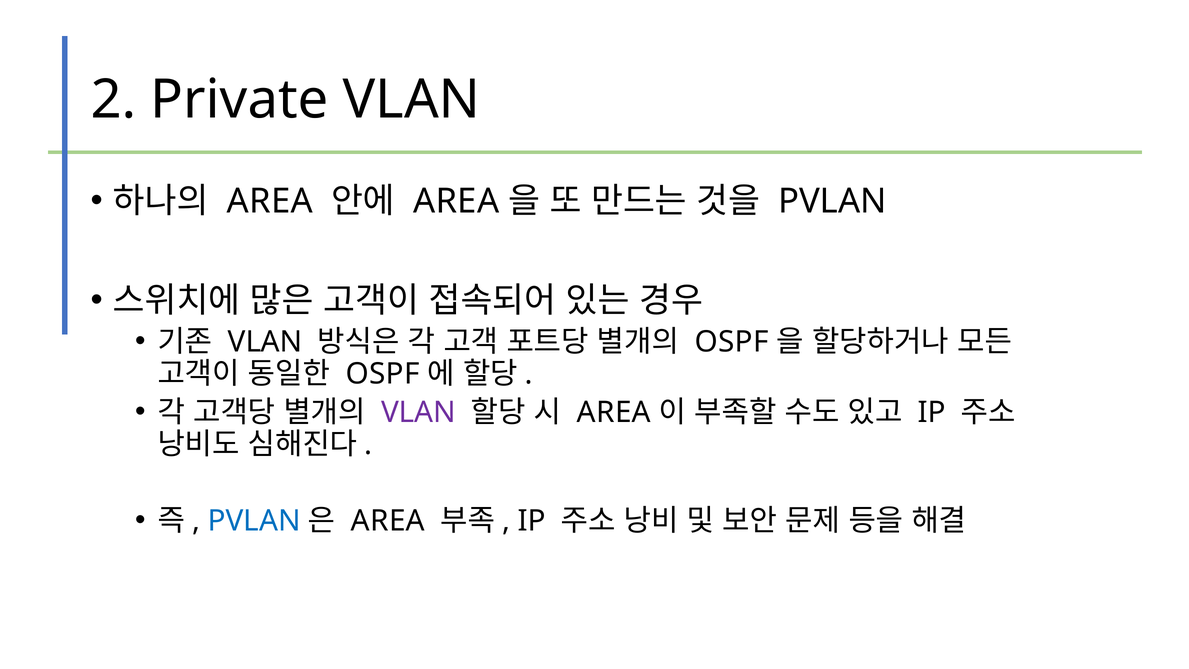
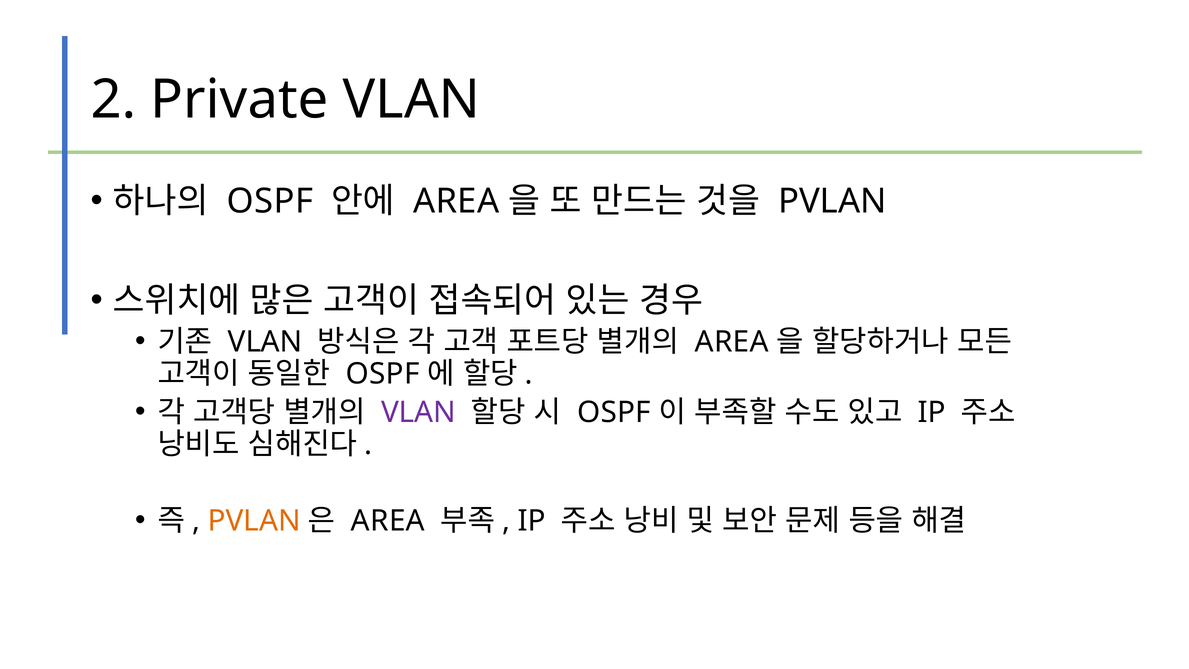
AREA at (270, 201): AREA -> OSPF
OSPF at (732, 342): OSPF -> AREA
AREA at (614, 412): AREA -> OSPF
PVLAN at (254, 521) colour: blue -> orange
